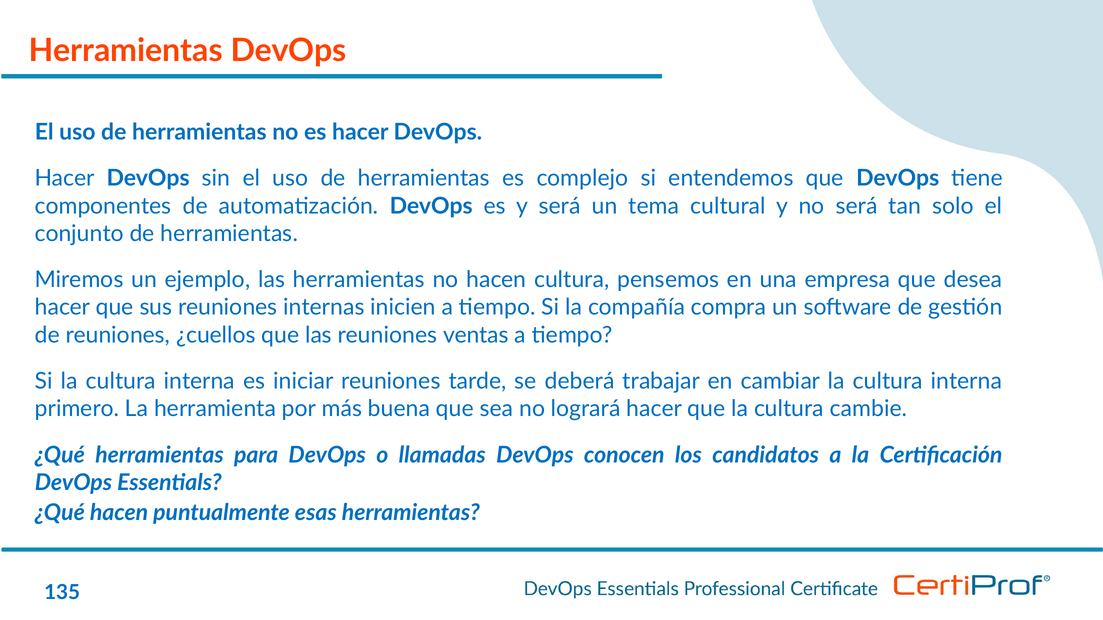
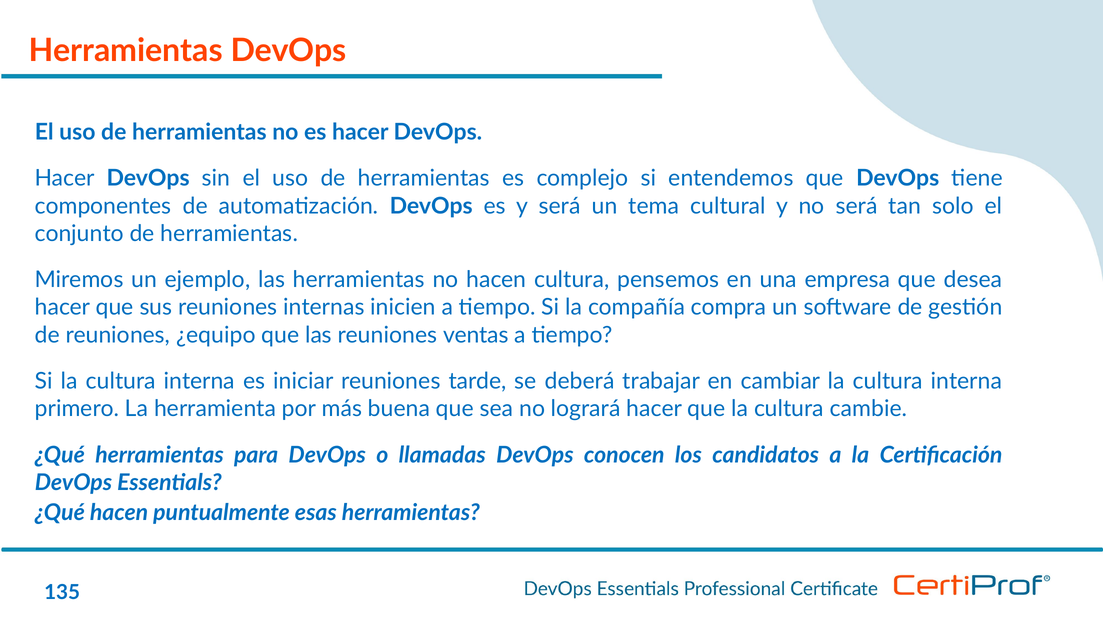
¿cuellos: ¿cuellos -> ¿equipo
